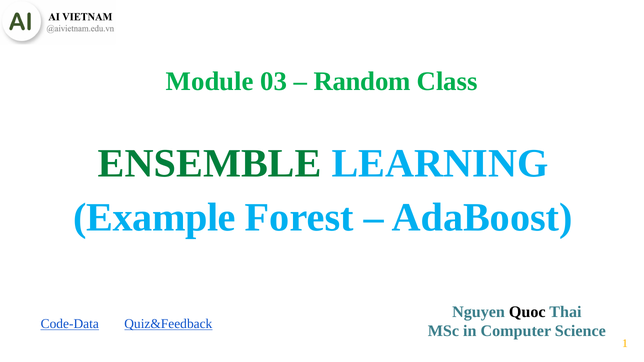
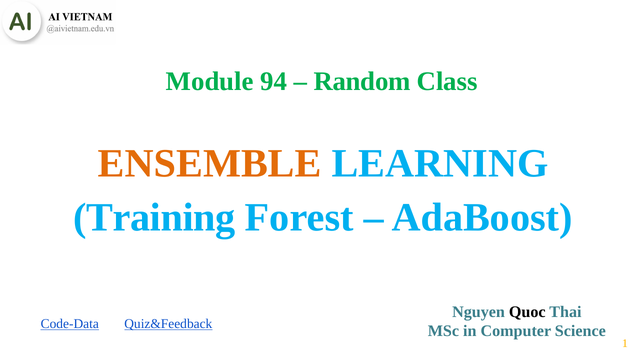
03: 03 -> 94
ENSEMBLE colour: green -> orange
Example: Example -> Training
